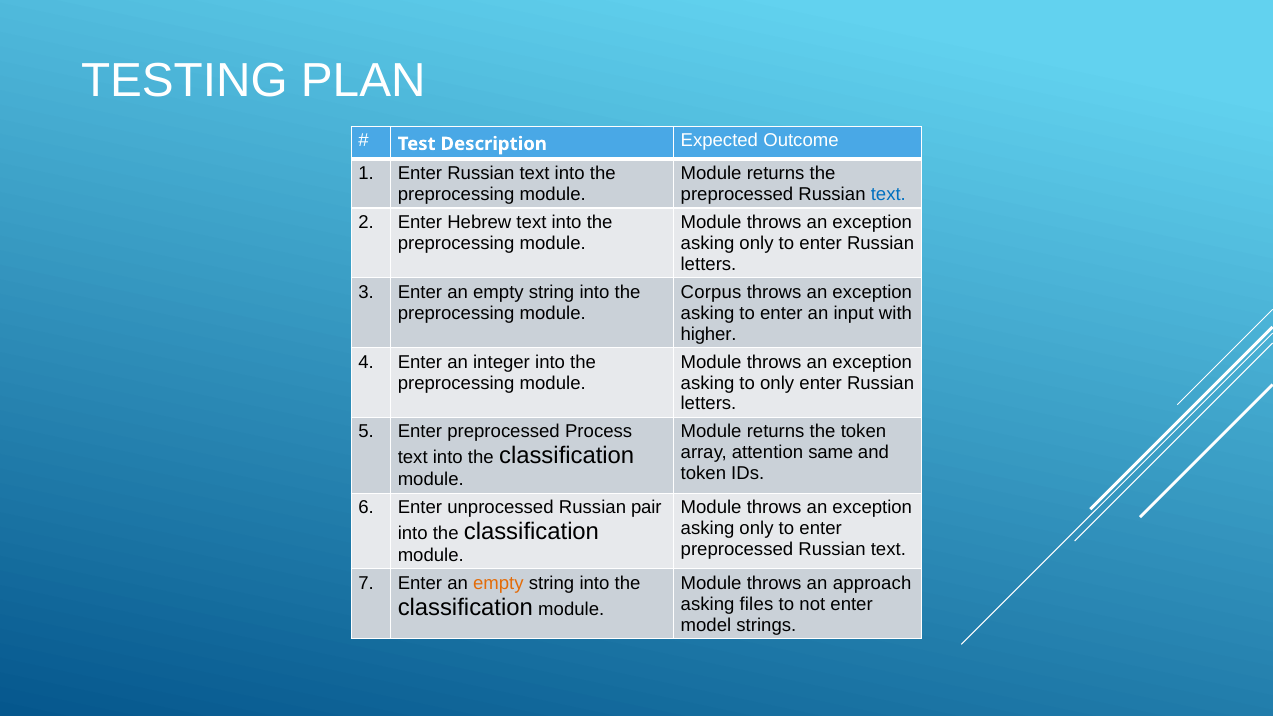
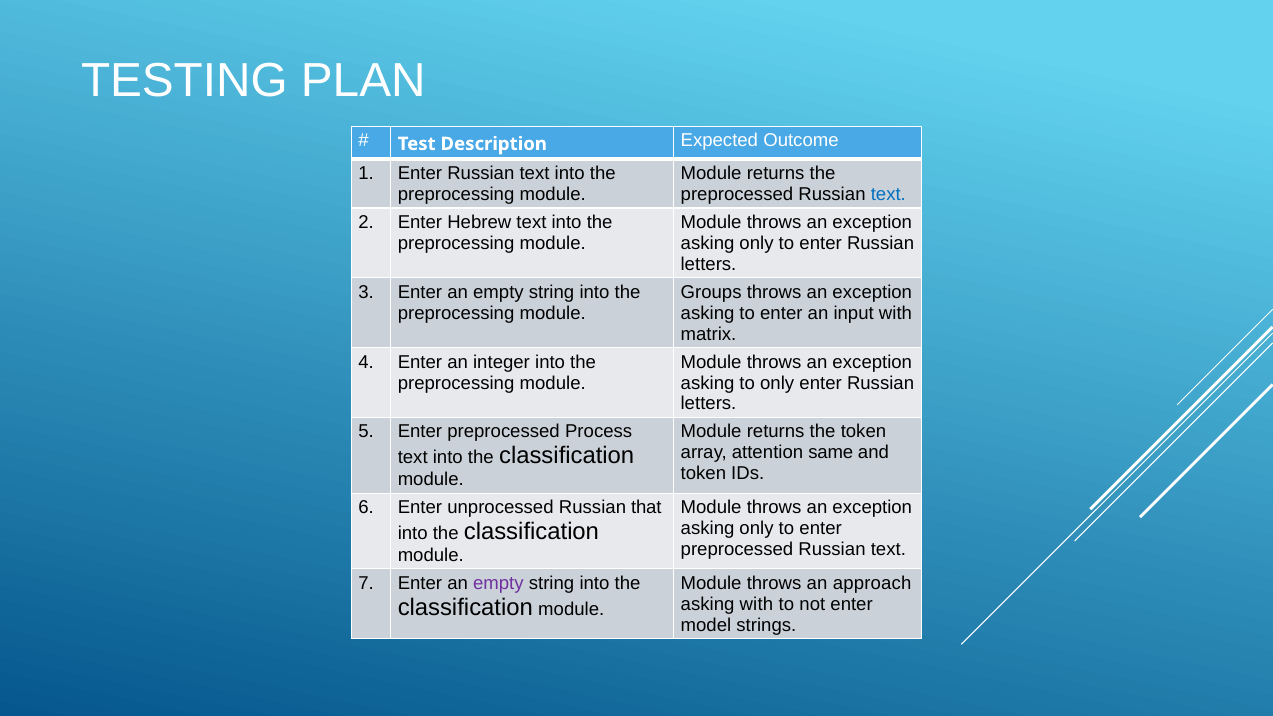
Corpus: Corpus -> Groups
higher: higher -> matrix
pair: pair -> that
empty at (498, 583) colour: orange -> purple
asking files: files -> with
